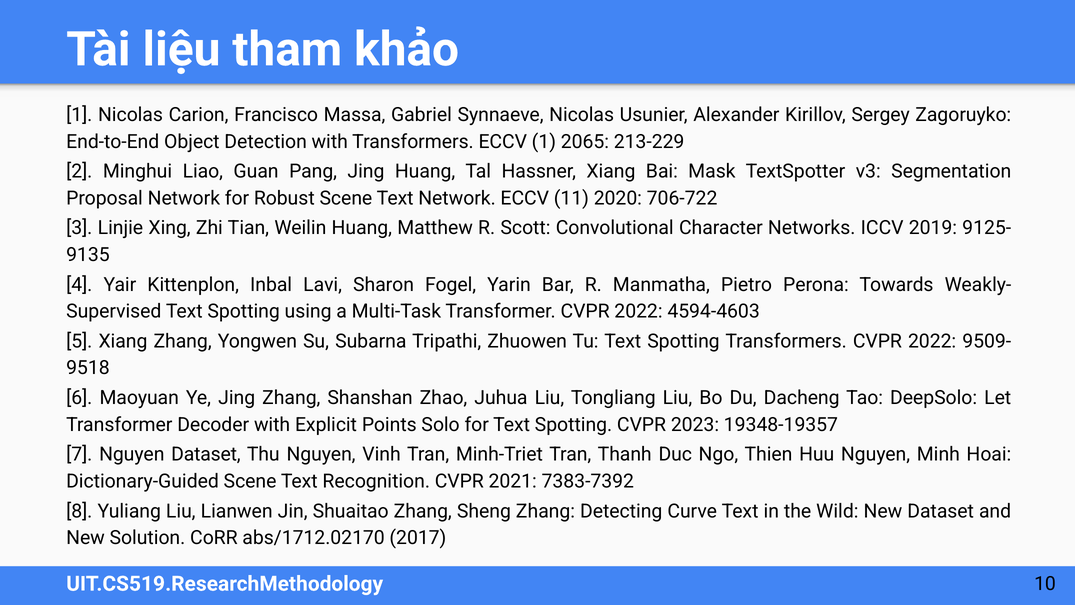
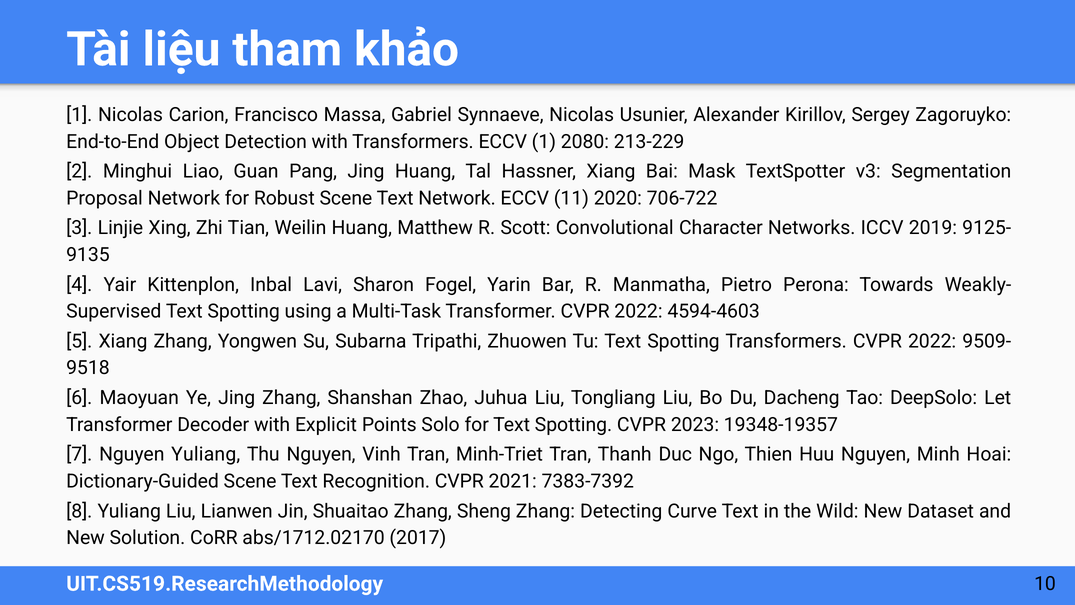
2065: 2065 -> 2080
Nguyen Dataset: Dataset -> Yuliang
